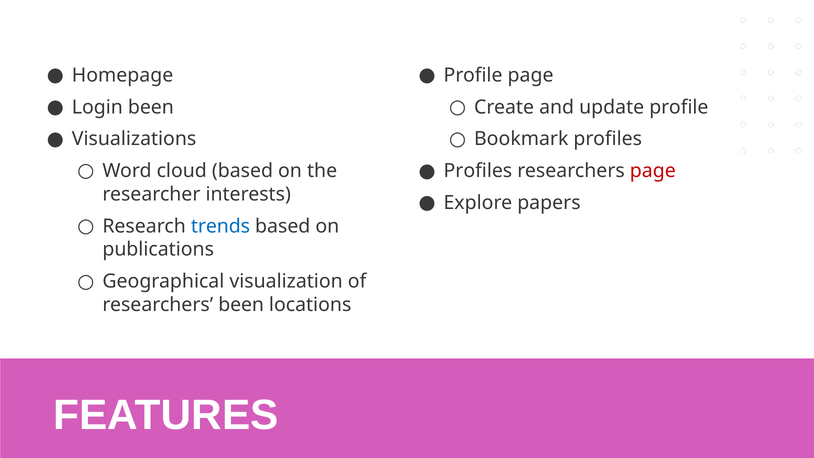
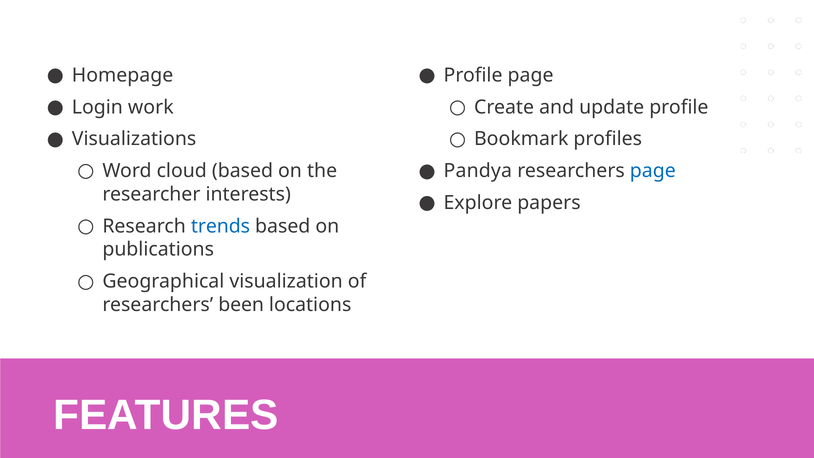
Login been: been -> work
Profiles at (478, 171): Profiles -> Pandya
page at (653, 171) colour: red -> blue
